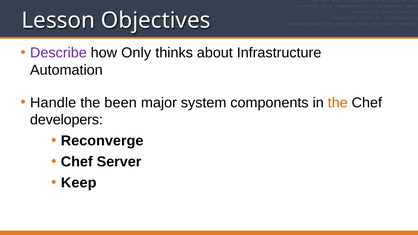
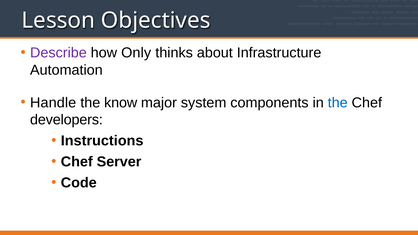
been: been -> know
the at (338, 103) colour: orange -> blue
Reconverge: Reconverge -> Instructions
Keep: Keep -> Code
